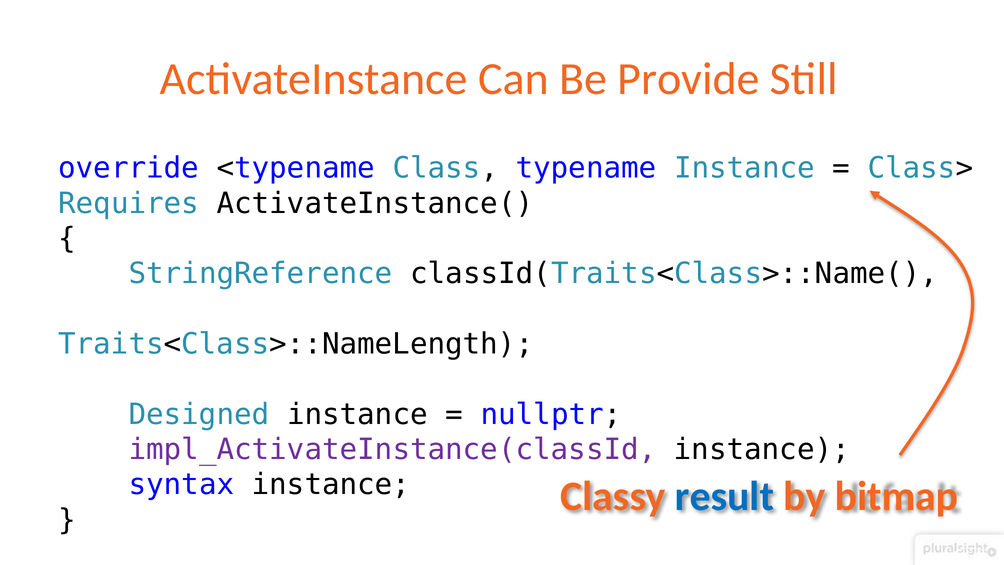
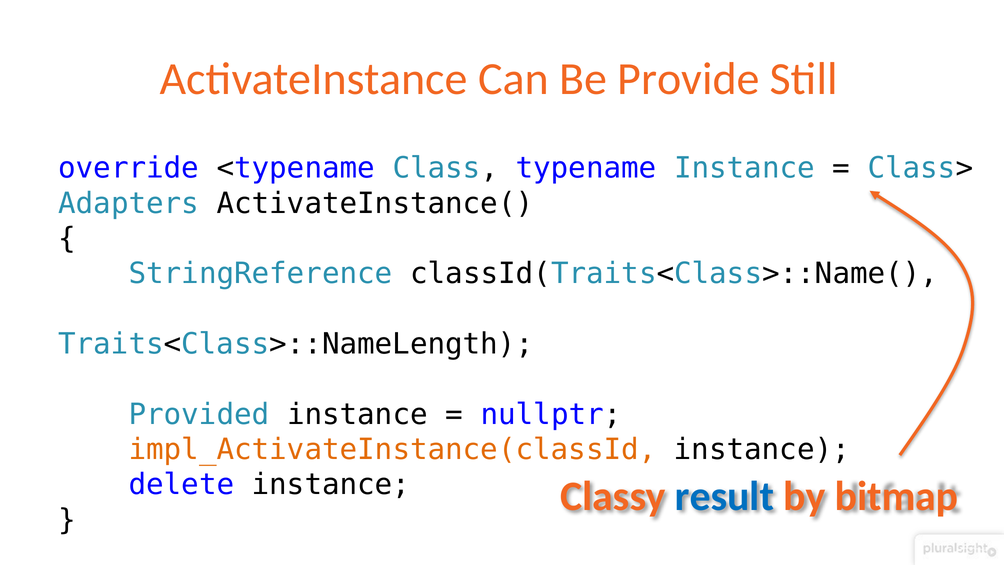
Requires: Requires -> Adapters
Designed: Designed -> Provided
impl_ActivateInstance(classId colour: purple -> orange
syntax: syntax -> delete
